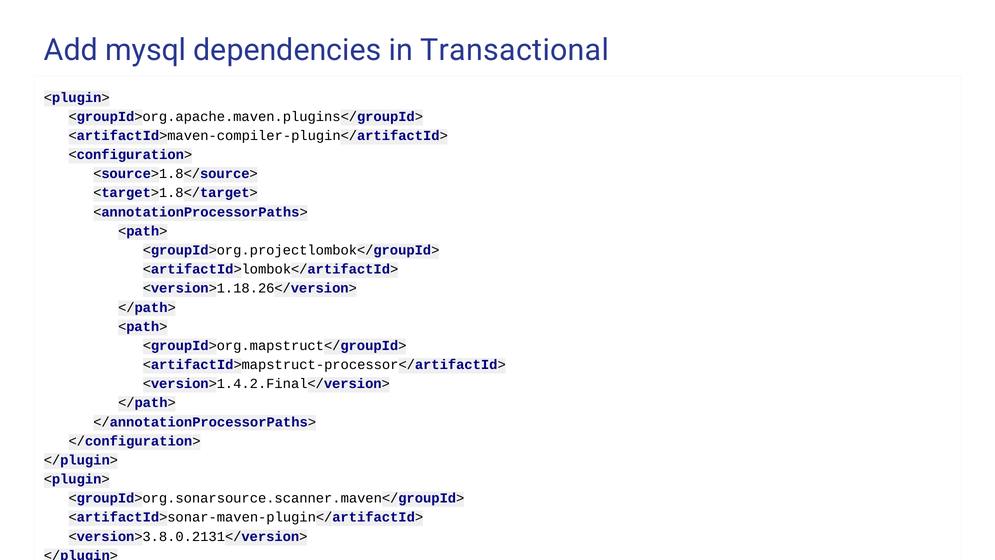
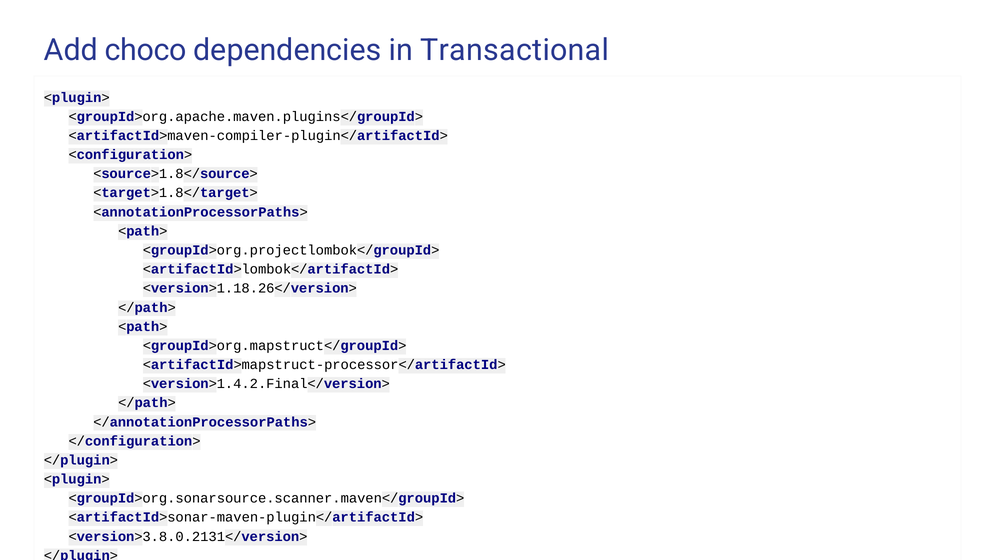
mysql: mysql -> choco
